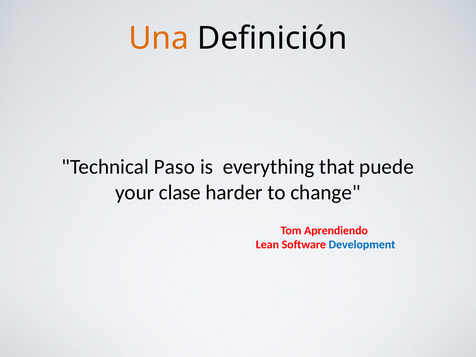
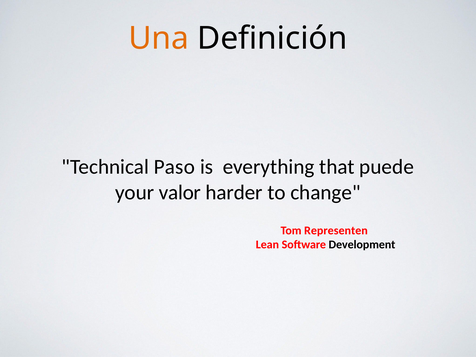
clase: clase -> valor
Aprendiendo: Aprendiendo -> Representen
Development colour: blue -> black
